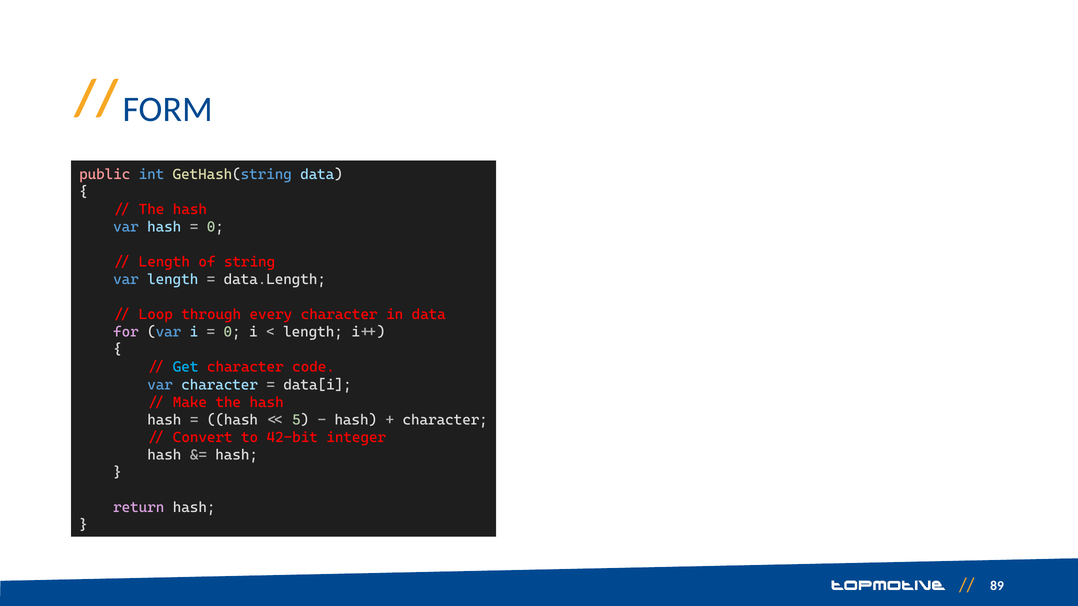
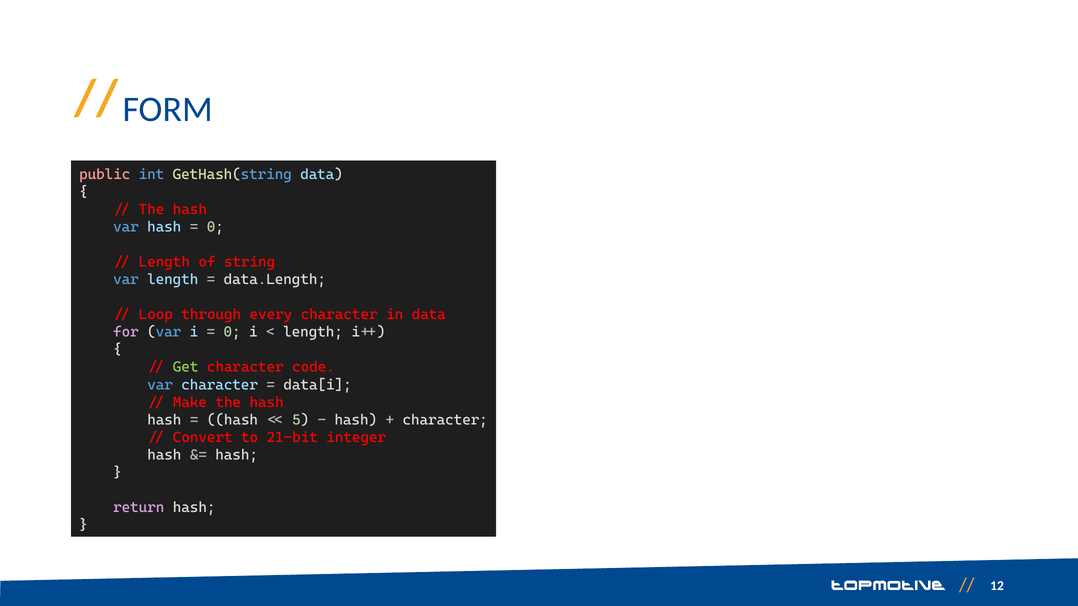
Get colour: light blue -> light green
42-bit: 42-bit -> 21-bit
89: 89 -> 12
